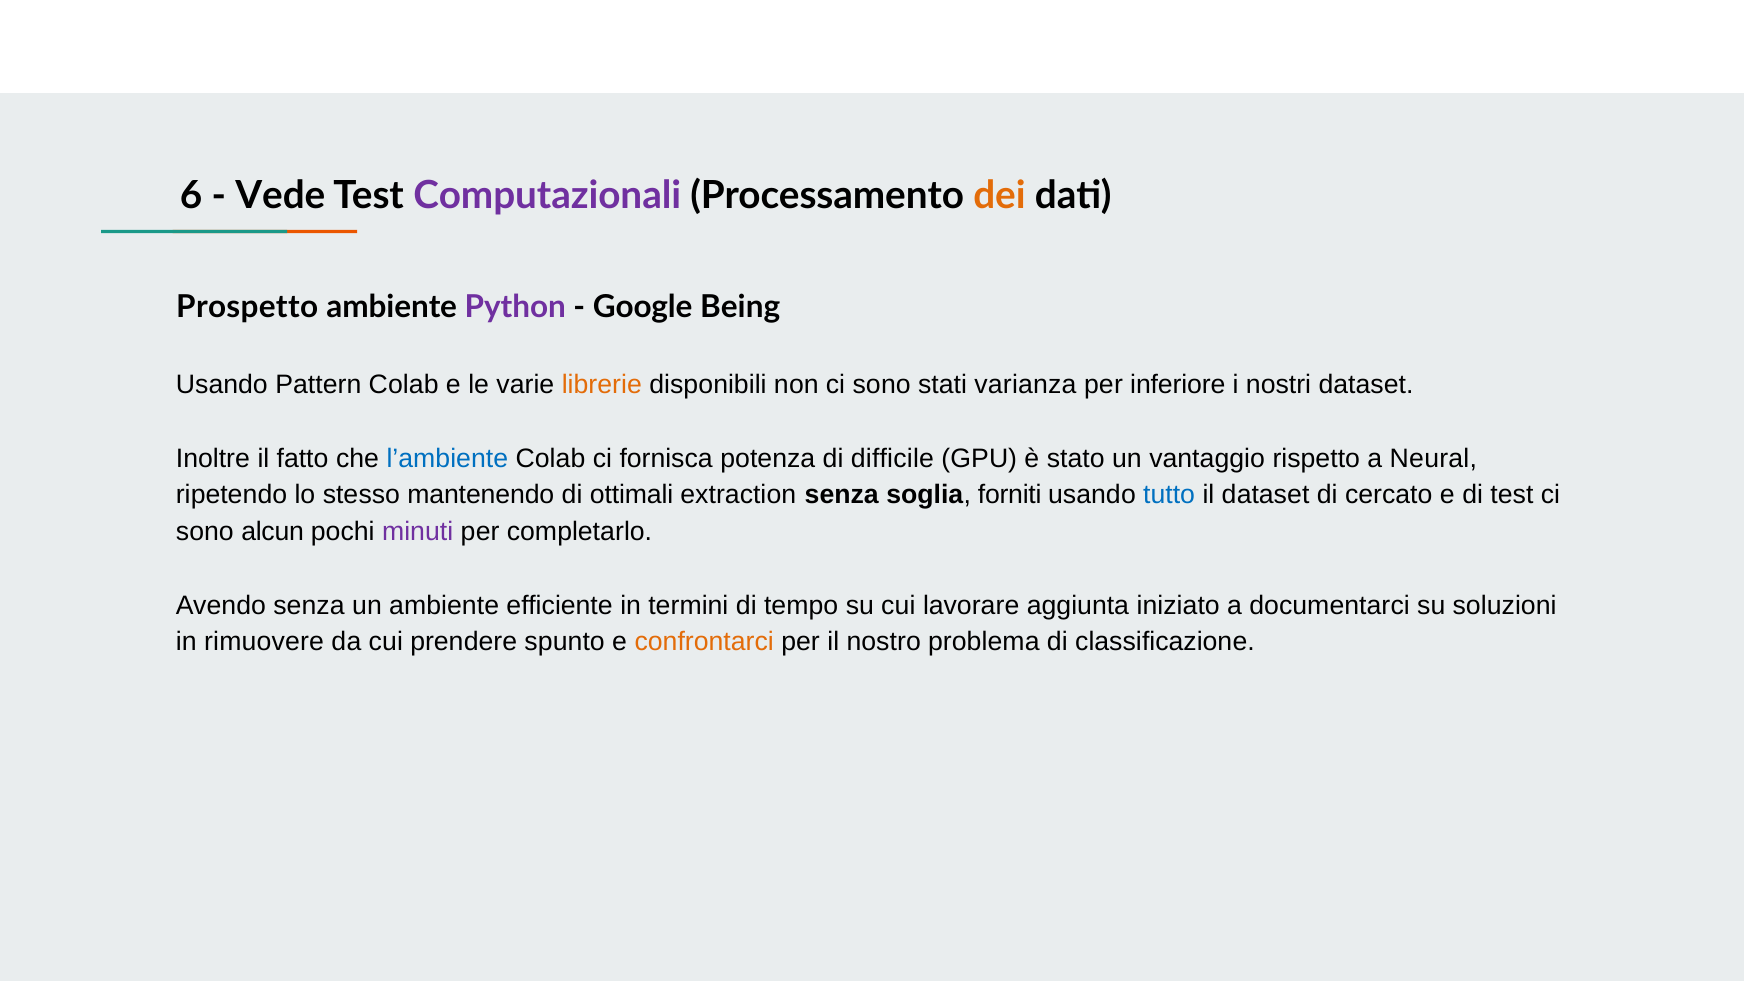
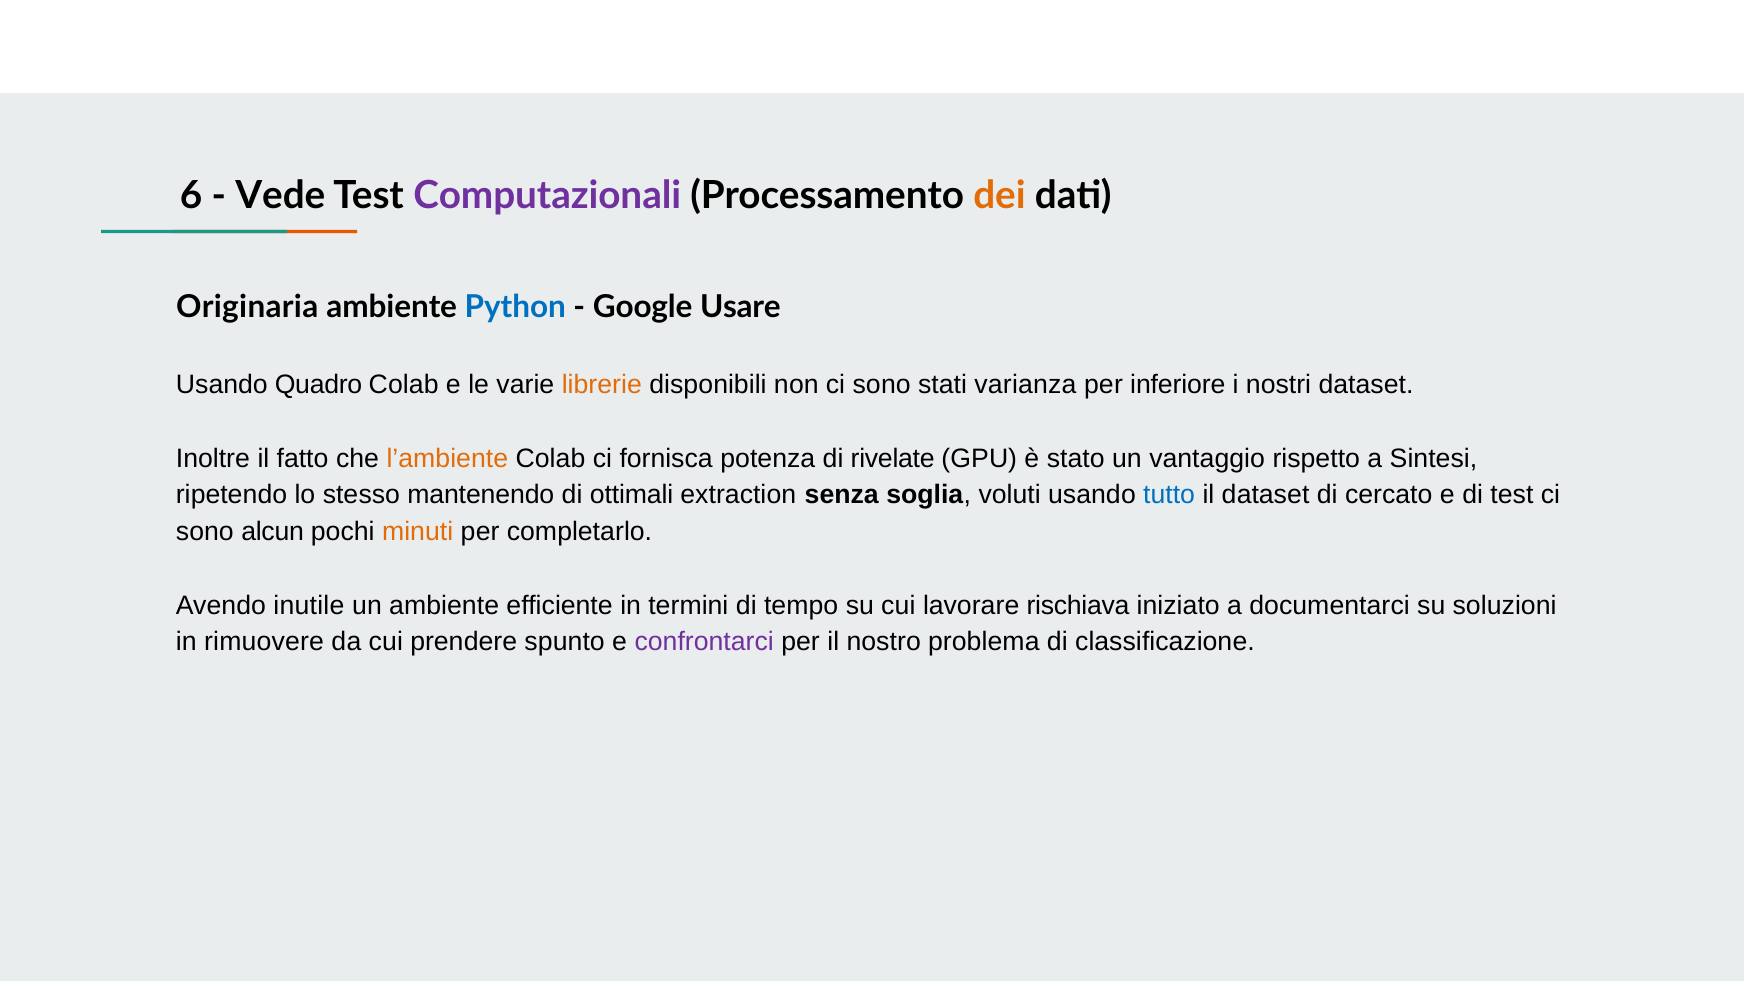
Prospetto: Prospetto -> Originaria
Python colour: purple -> blue
Being: Being -> Usare
Pattern: Pattern -> Quadro
l’ambiente colour: blue -> orange
difficile: difficile -> rivelate
Neural: Neural -> Sintesi
forniti: forniti -> voluti
minuti colour: purple -> orange
Avendo senza: senza -> inutile
aggiunta: aggiunta -> rischiava
confrontarci colour: orange -> purple
